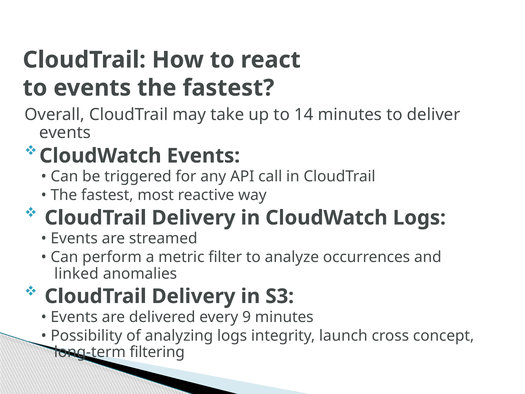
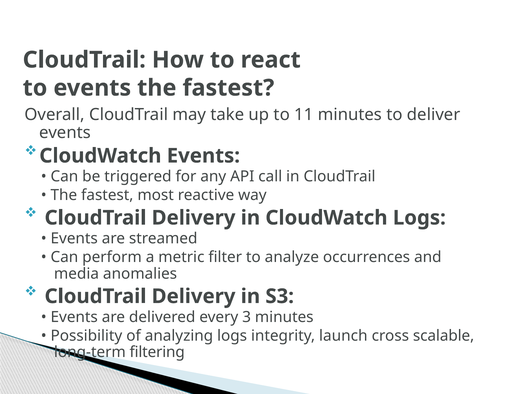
14: 14 -> 11
linked: linked -> media
9: 9 -> 3
concept: concept -> scalable
